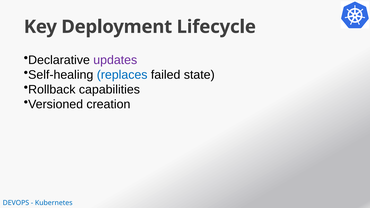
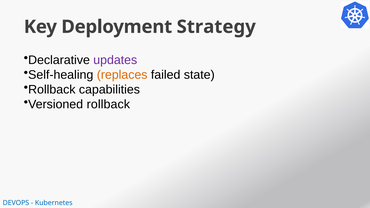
Lifecycle: Lifecycle -> Strategy
replaces colour: blue -> orange
Versioned creation: creation -> rollback
